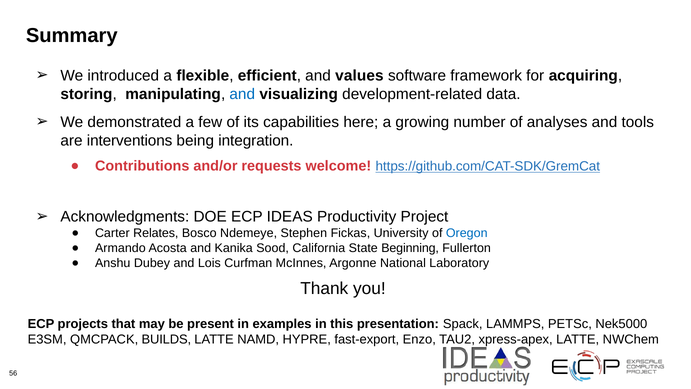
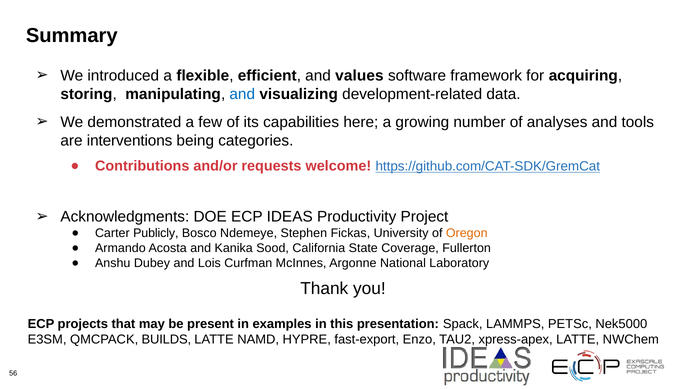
integration: integration -> categories
Relates: Relates -> Publicly
Oregon colour: blue -> orange
Beginning: Beginning -> Coverage
